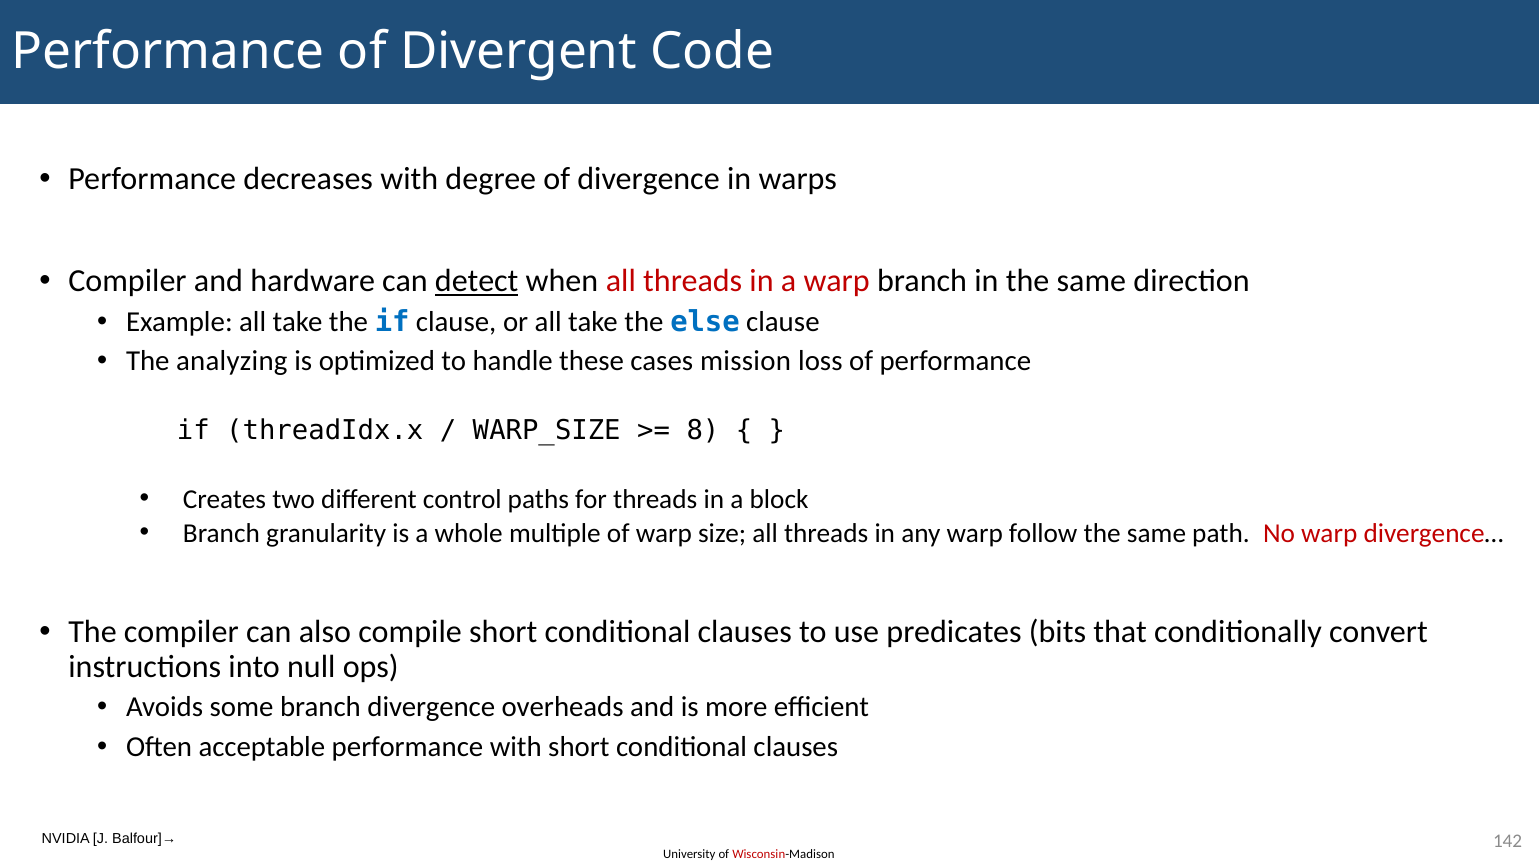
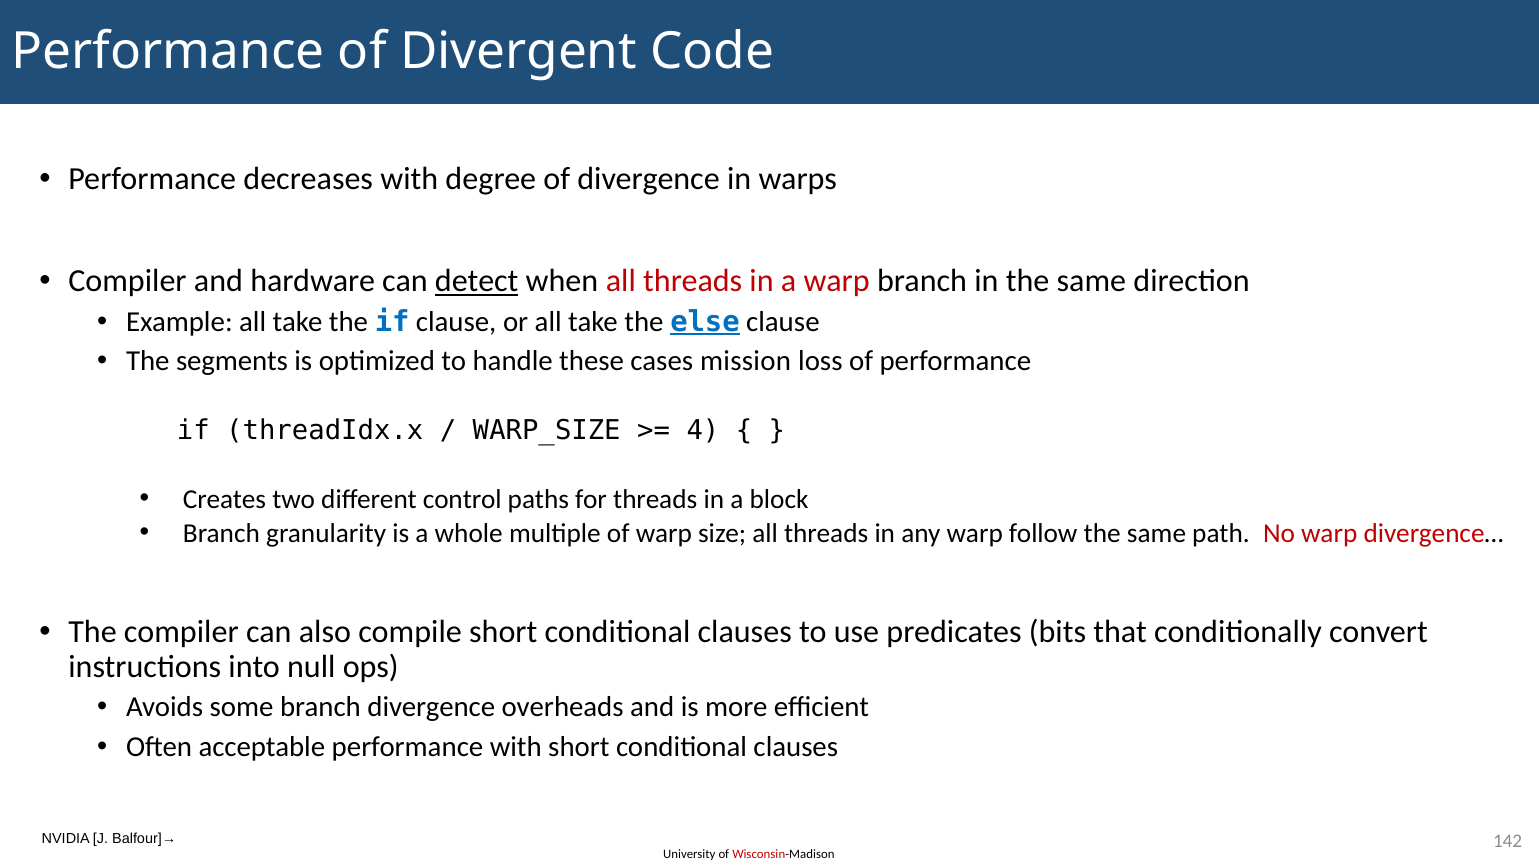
else underline: none -> present
analyzing: analyzing -> segments
8: 8 -> 4
